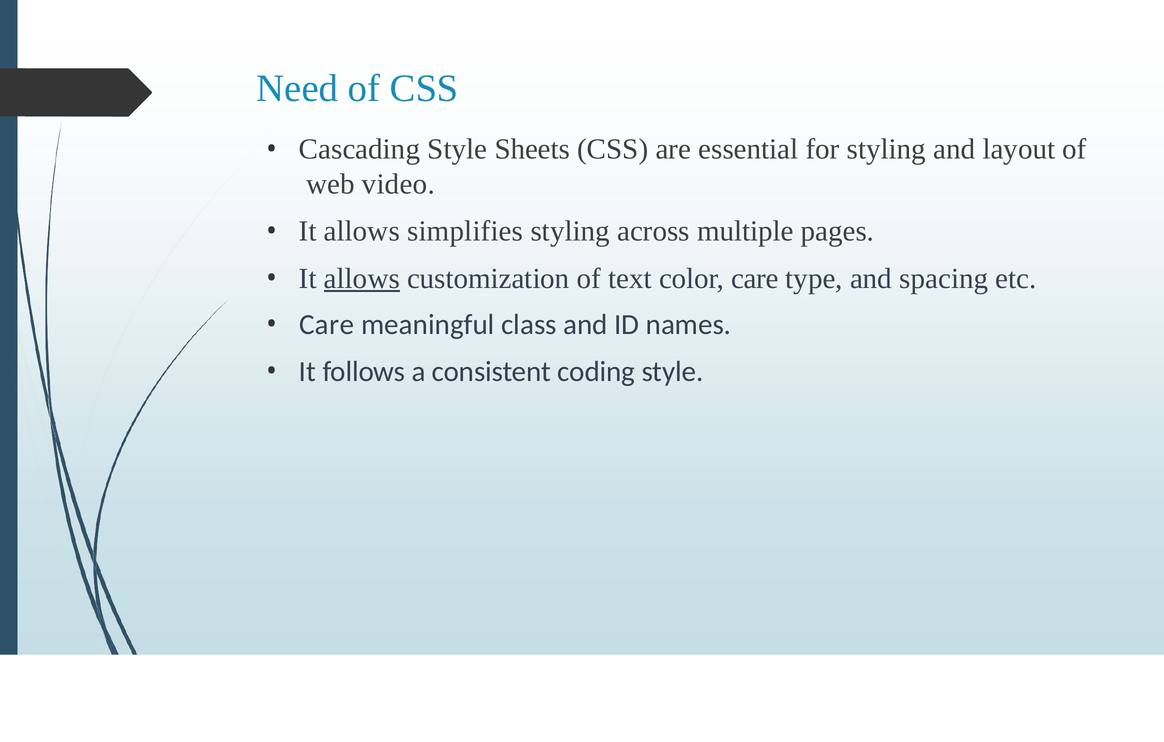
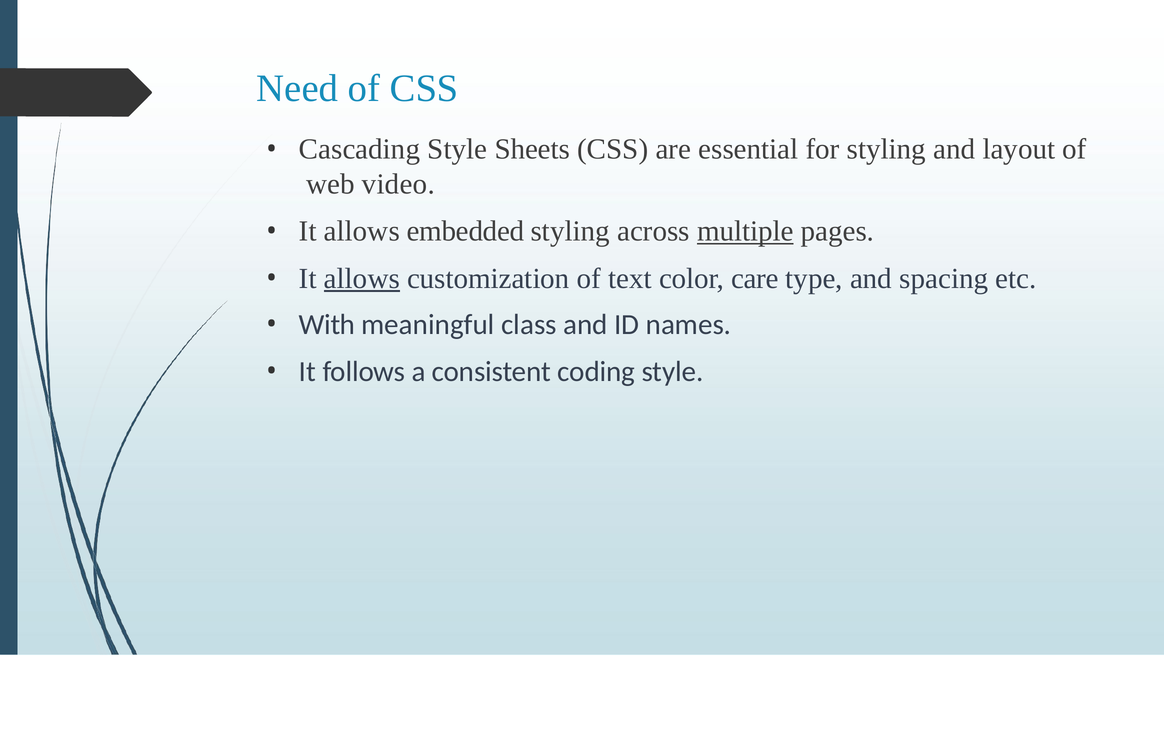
simplifies: simplifies -> embedded
multiple underline: none -> present
Care at (327, 325): Care -> With
